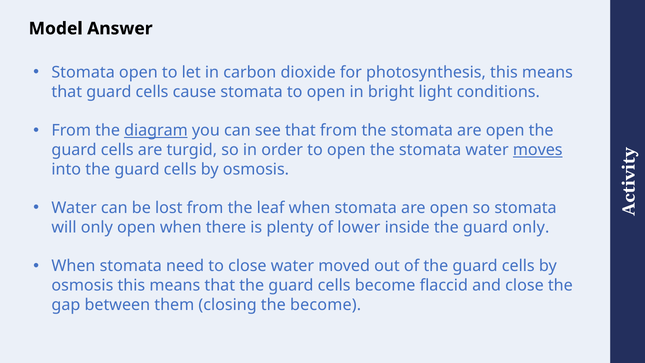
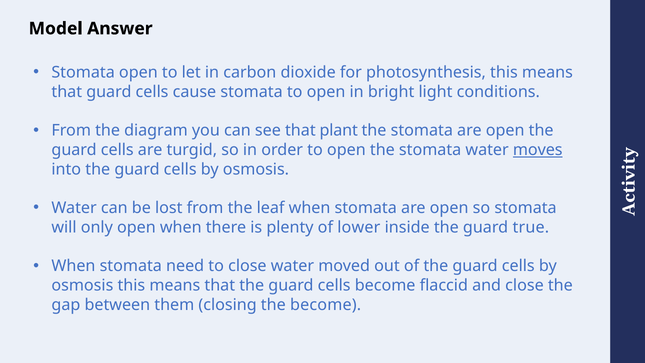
diagram underline: present -> none
that from: from -> plant
guard only: only -> true
